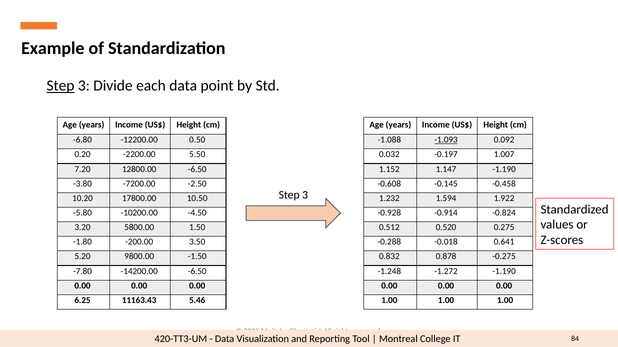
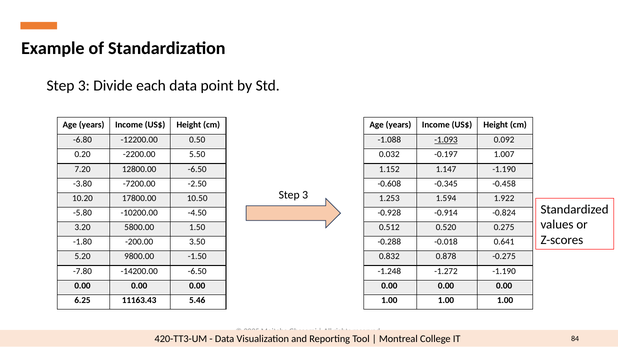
Step at (60, 86) underline: present -> none
-0.145: -0.145 -> -0.345
1.232: 1.232 -> 1.253
